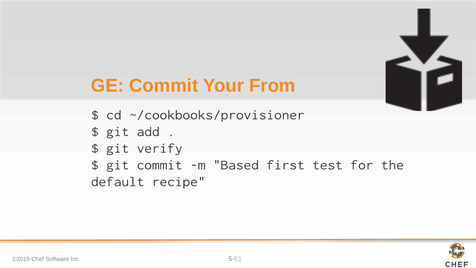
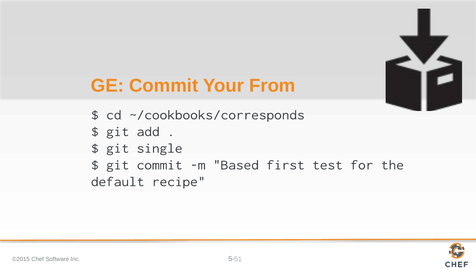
~/cookbooks/provisioner: ~/cookbooks/provisioner -> ~/cookbooks/corresponds
verify: verify -> single
